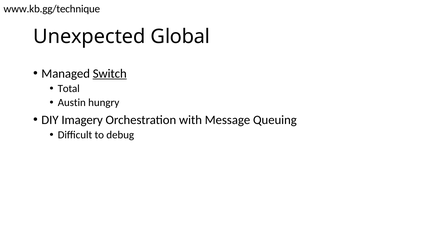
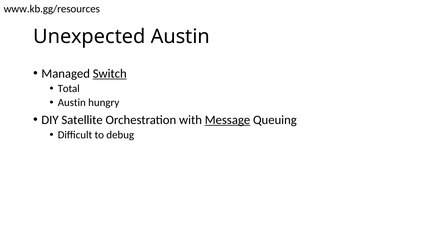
www.kb.gg/technique: www.kb.gg/technique -> www.kb.gg/resources
Unexpected Global: Global -> Austin
Imagery: Imagery -> Satellite
Message underline: none -> present
